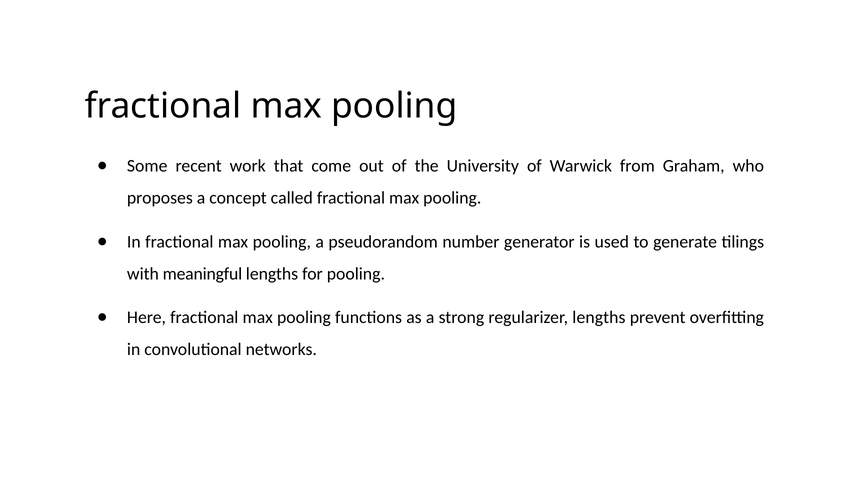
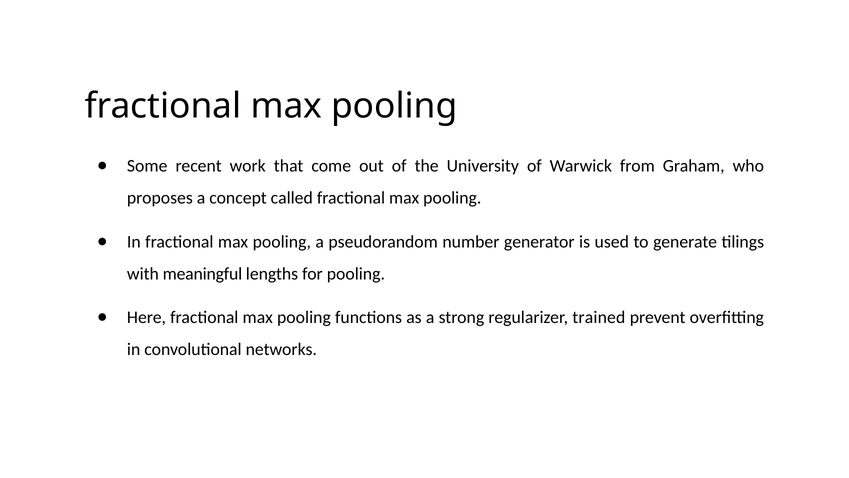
regularizer lengths: lengths -> trained
